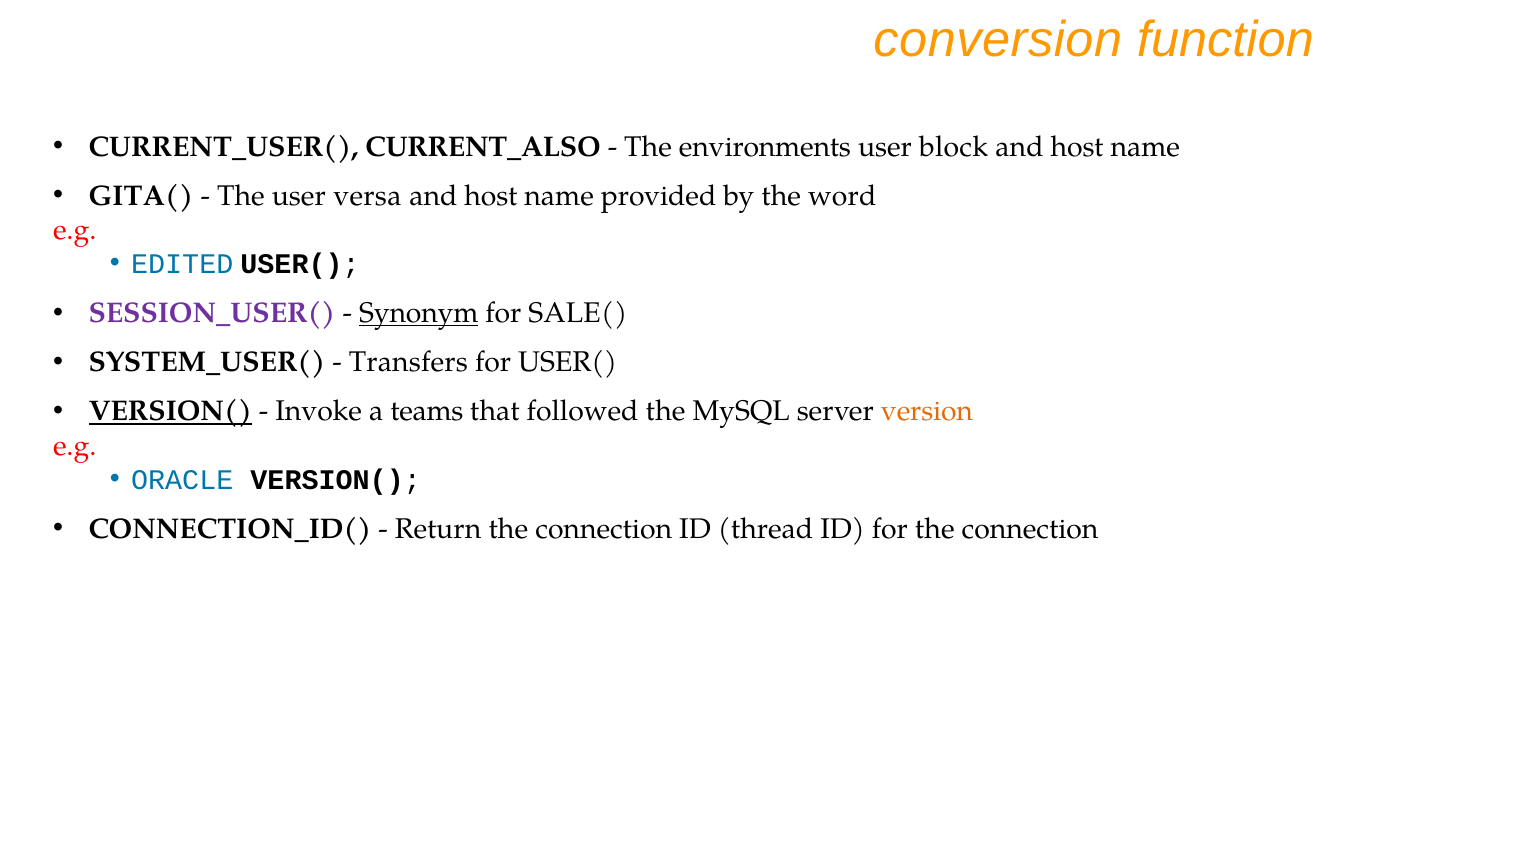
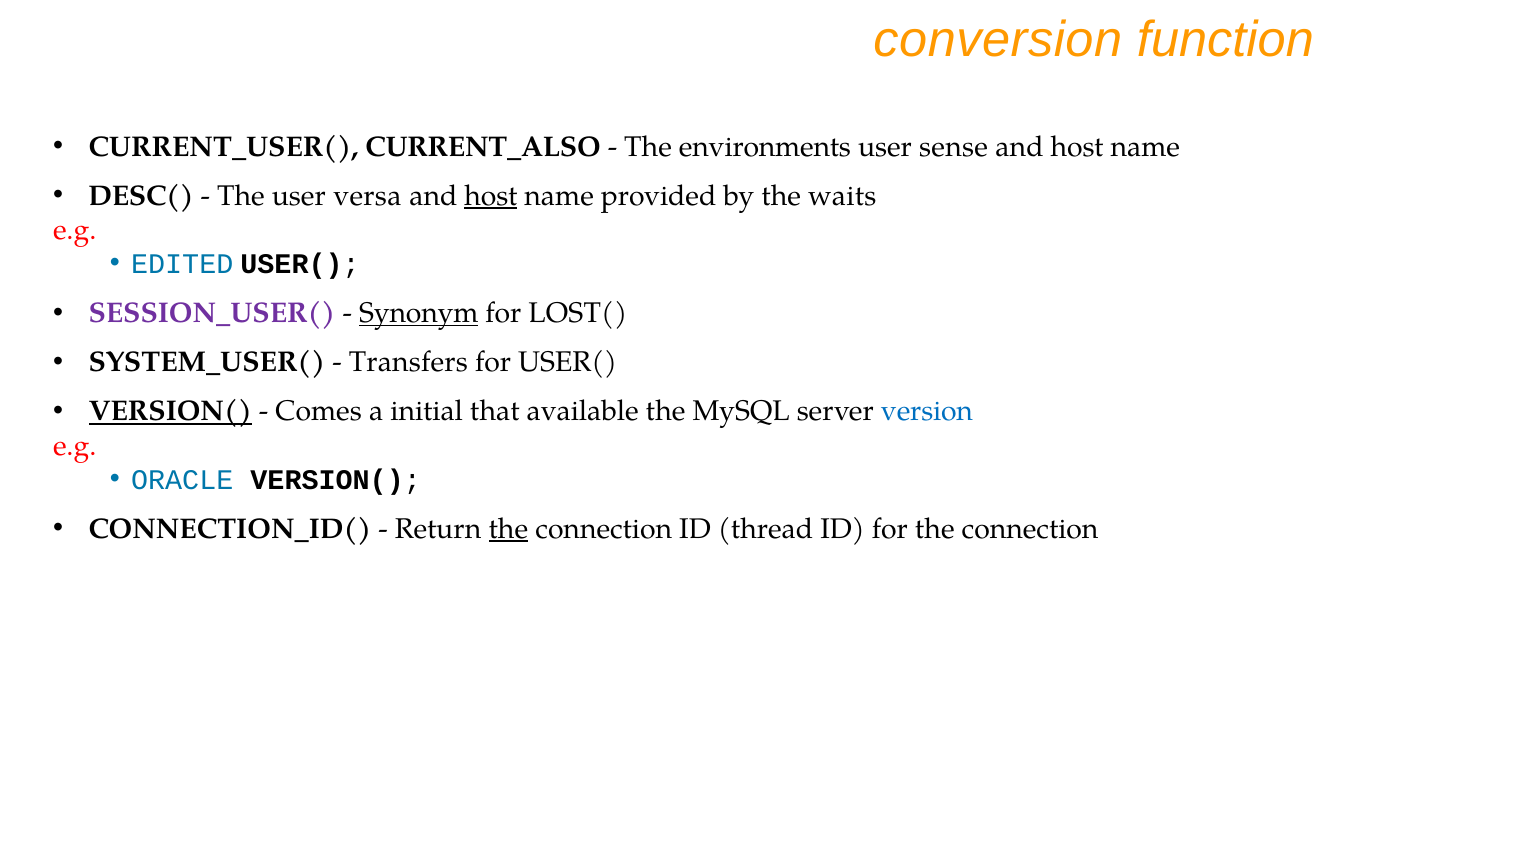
block: block -> sense
GITA(: GITA( -> DESC(
host at (491, 196) underline: none -> present
word: word -> waits
SALE(: SALE( -> LOST(
Invoke: Invoke -> Comes
teams: teams -> initial
followed: followed -> available
version colour: orange -> blue
the at (508, 529) underline: none -> present
